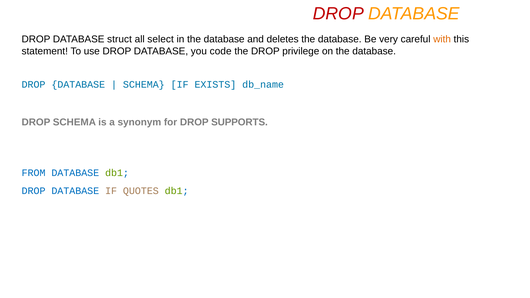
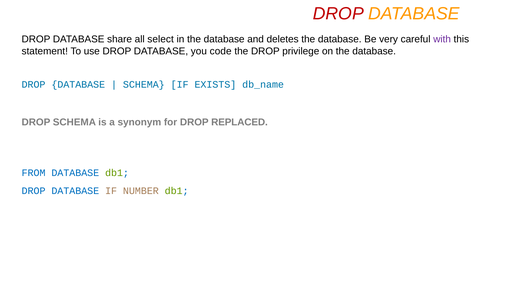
struct: struct -> share
with colour: orange -> purple
SUPPORTS: SUPPORTS -> REPLACED
QUOTES: QUOTES -> NUMBER
